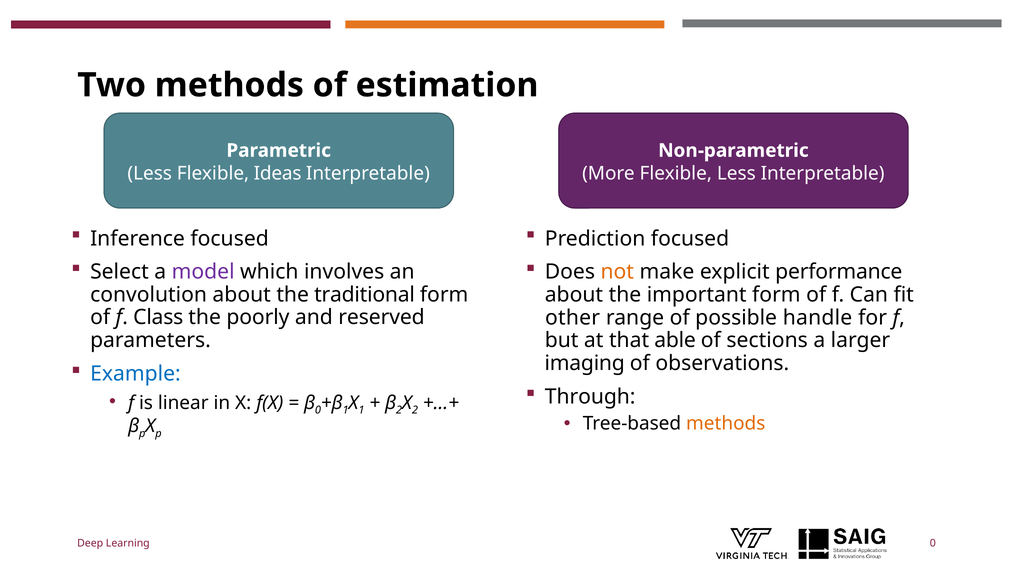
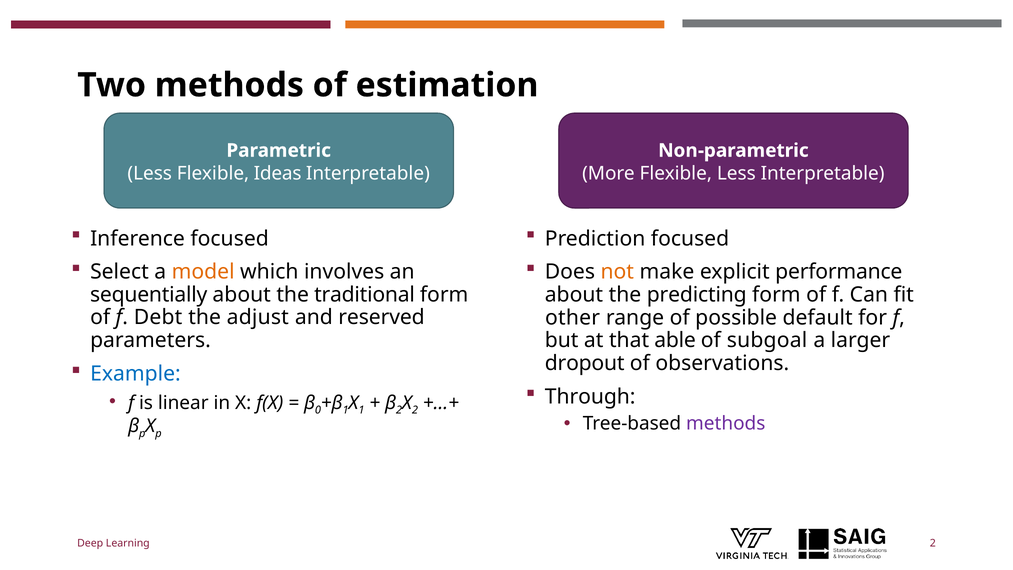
model colour: purple -> orange
convolution: convolution -> sequentially
important: important -> predicting
Class: Class -> Debt
poorly: poorly -> adjust
handle: handle -> default
sections: sections -> subgoal
imaging: imaging -> dropout
methods at (726, 423) colour: orange -> purple
Learning 0: 0 -> 2
